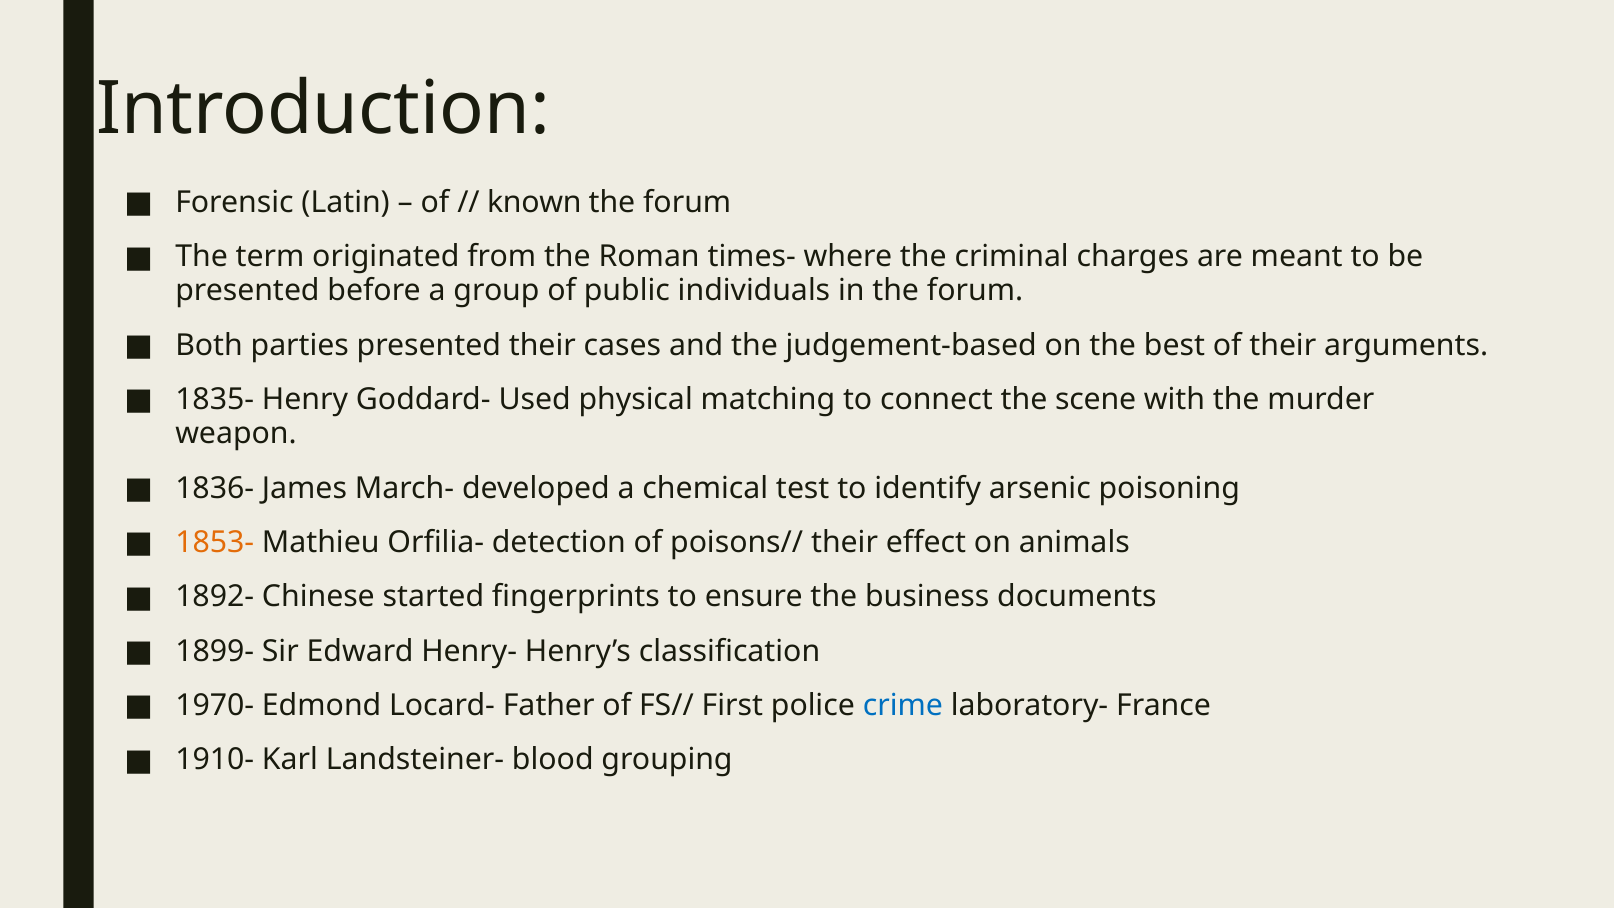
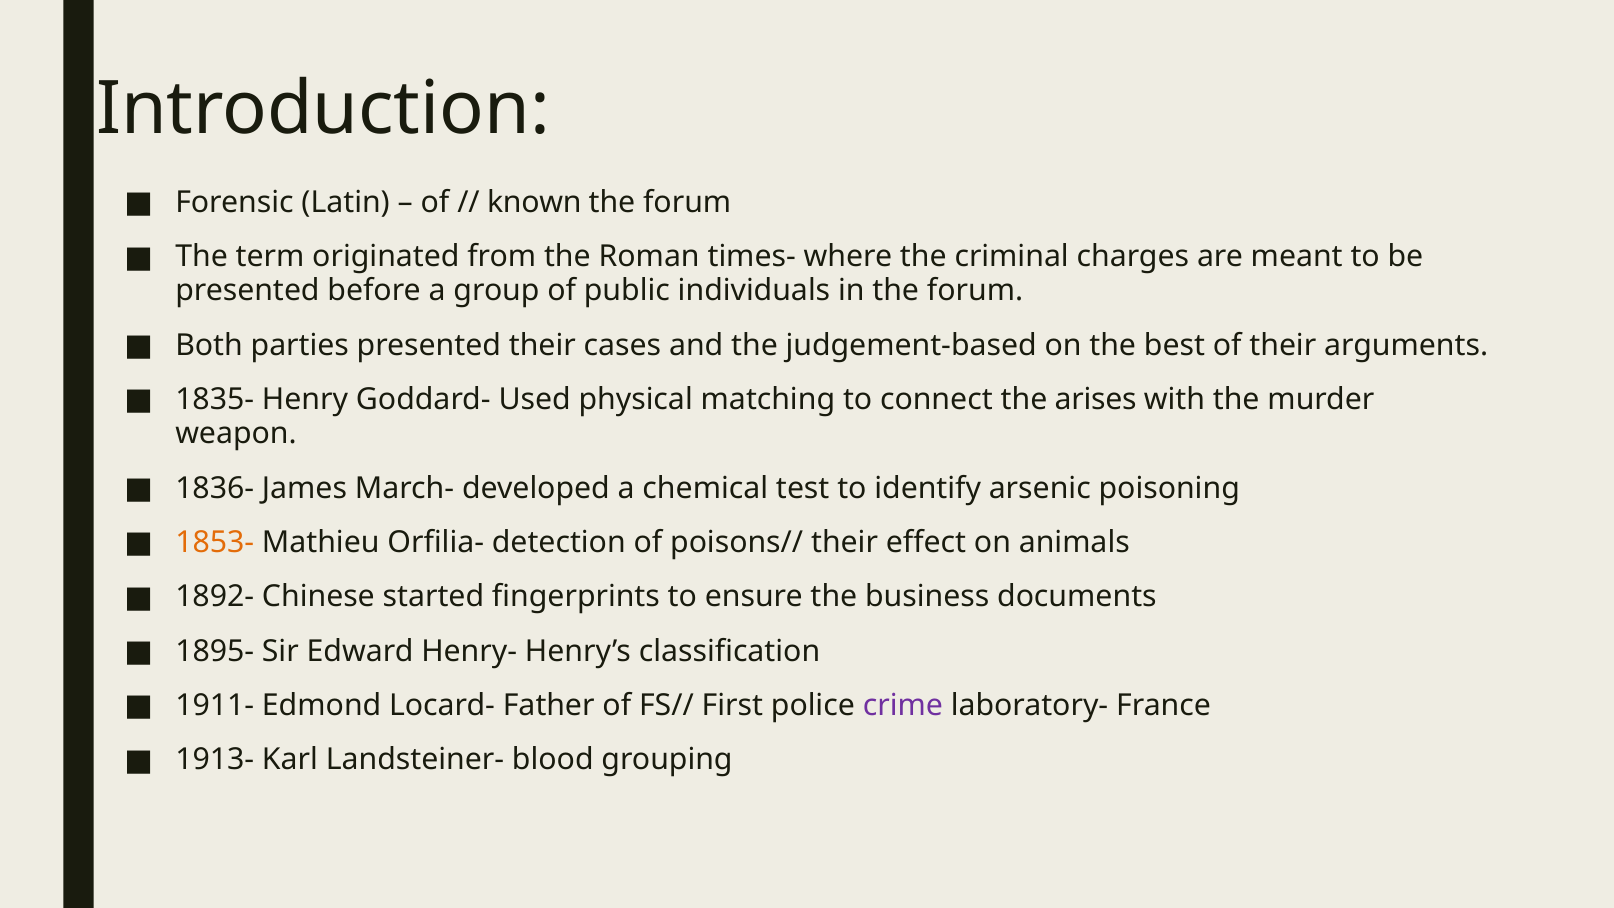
scene: scene -> arises
1899-: 1899- -> 1895-
1970-: 1970- -> 1911-
crime colour: blue -> purple
1910-: 1910- -> 1913-
